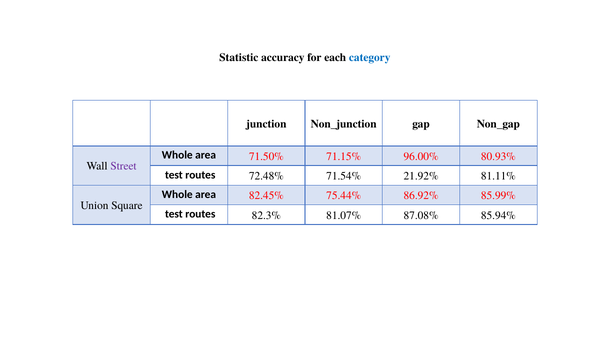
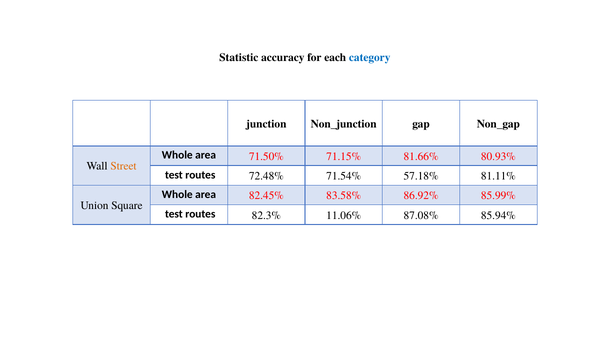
96.00%: 96.00% -> 81.66%
Street colour: purple -> orange
21.92%: 21.92% -> 57.18%
75.44%: 75.44% -> 83.58%
81.07%: 81.07% -> 11.06%
